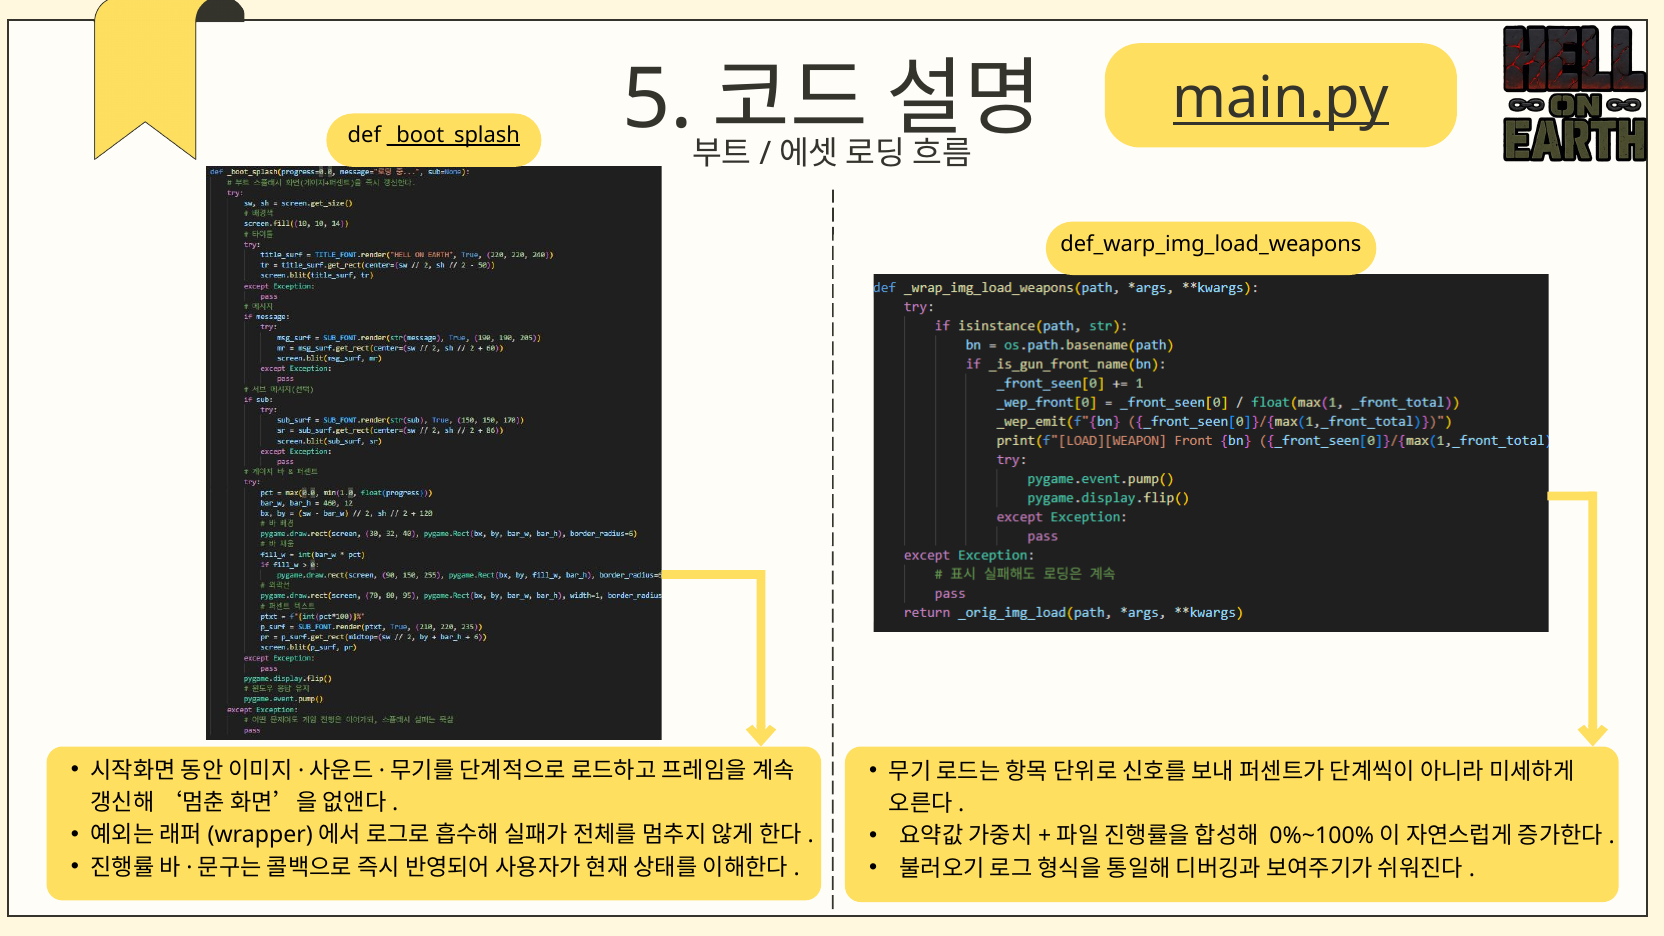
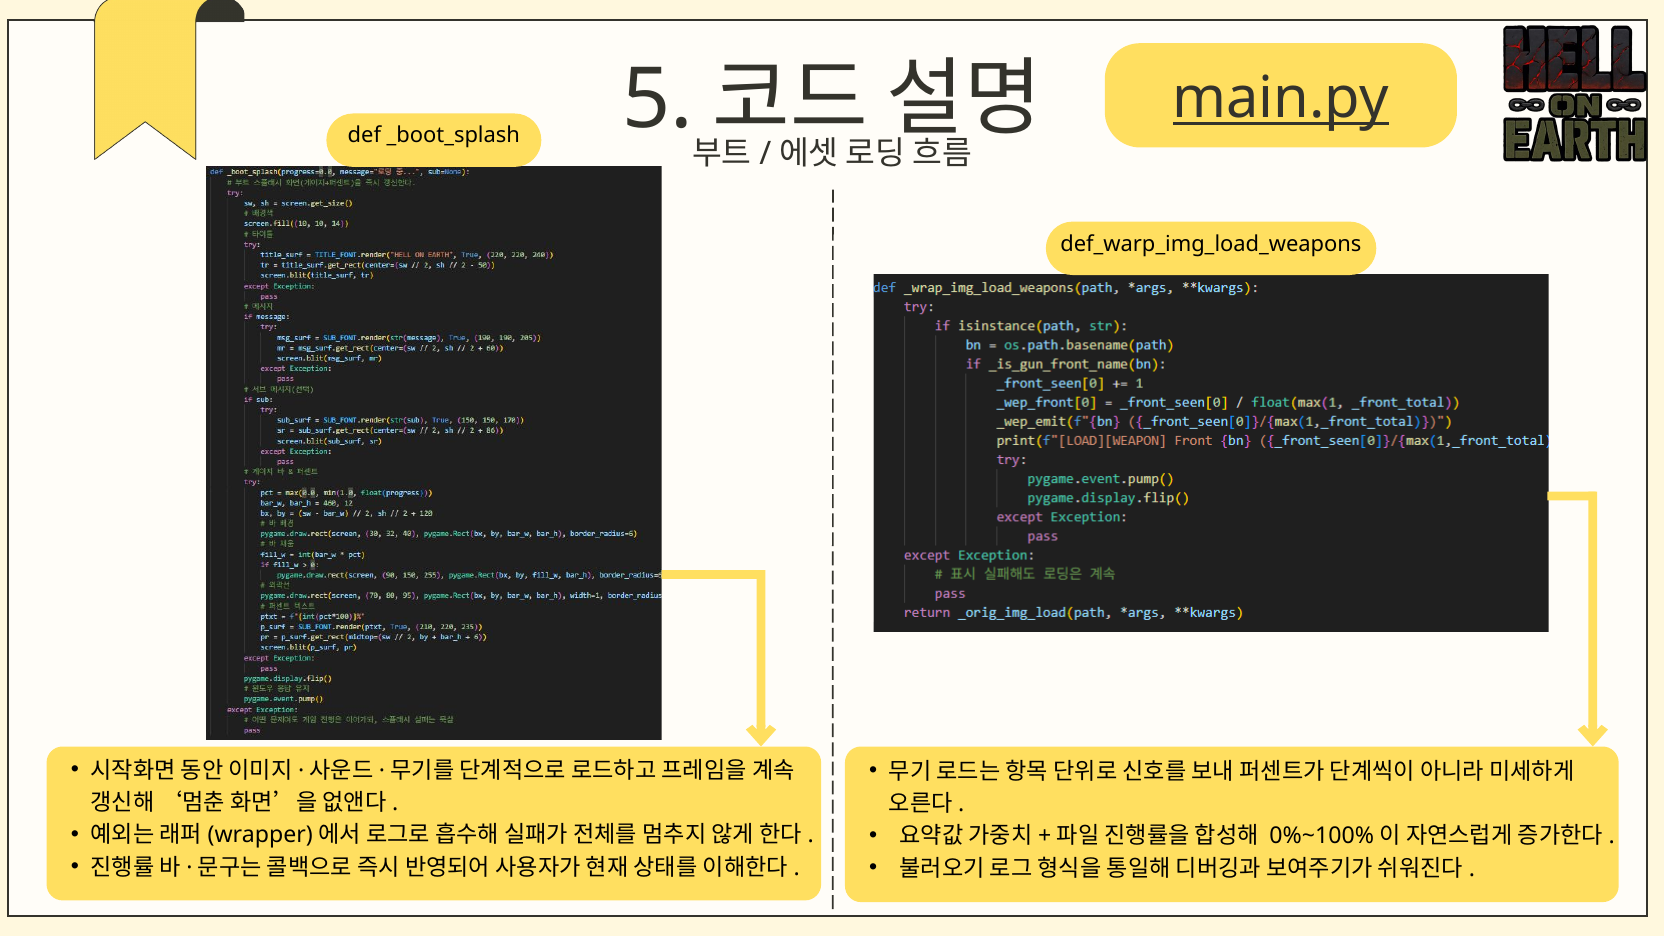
_boot_splash underline: present -> none
